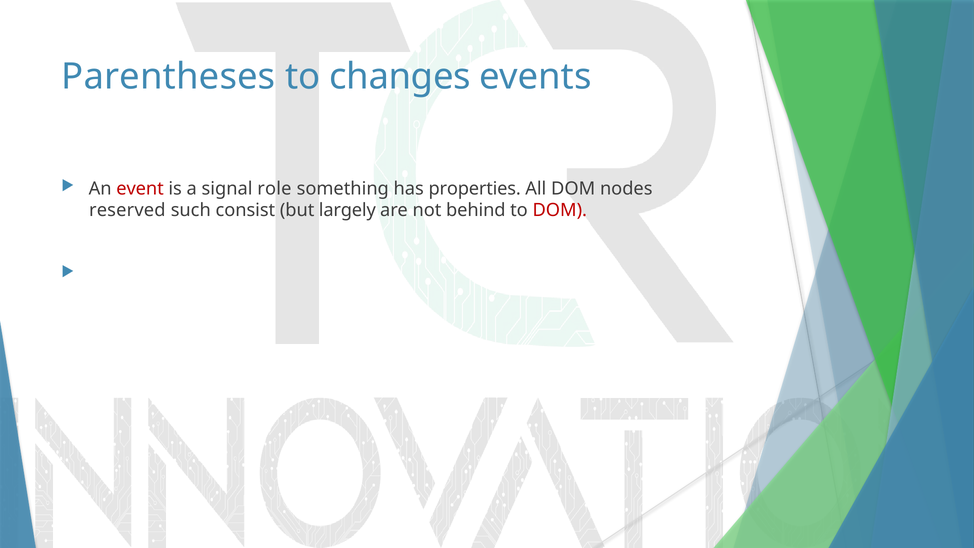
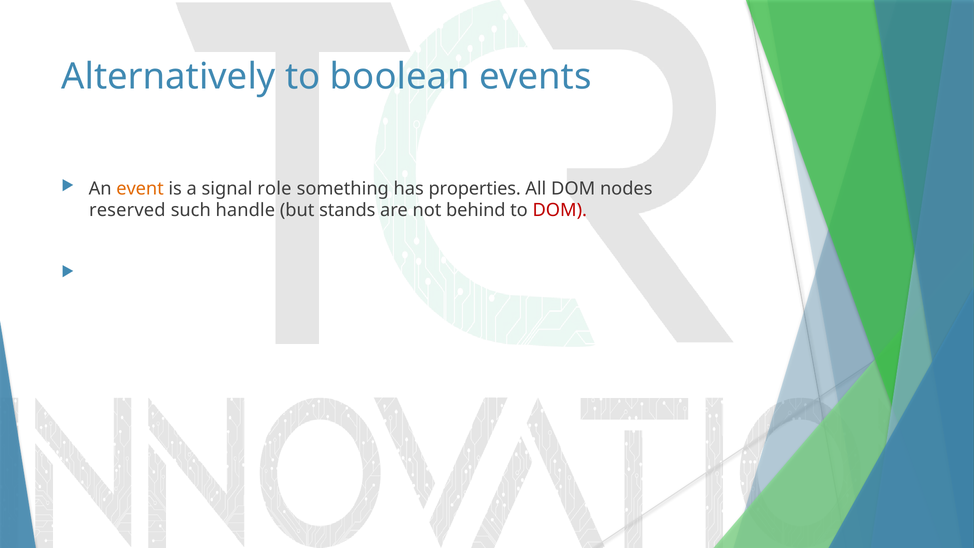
Parentheses: Parentheses -> Alternatively
changes: changes -> boolean
event colour: red -> orange
consist: consist -> handle
largely: largely -> stands
